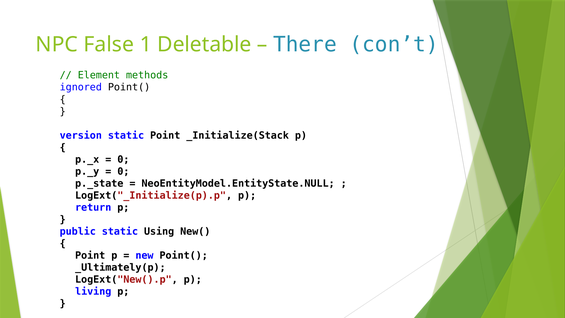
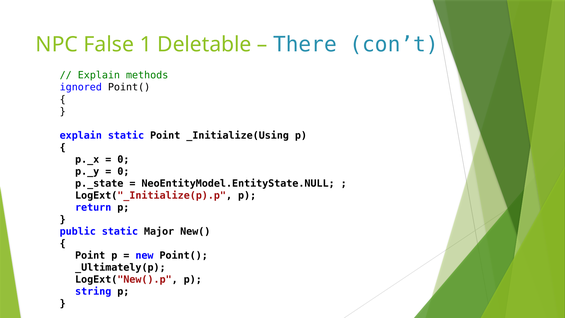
Element at (99, 75): Element -> Explain
version at (81, 135): version -> explain
_Initialize(Stack: _Initialize(Stack -> _Initialize(Using
Using: Using -> Major
living: living -> string
